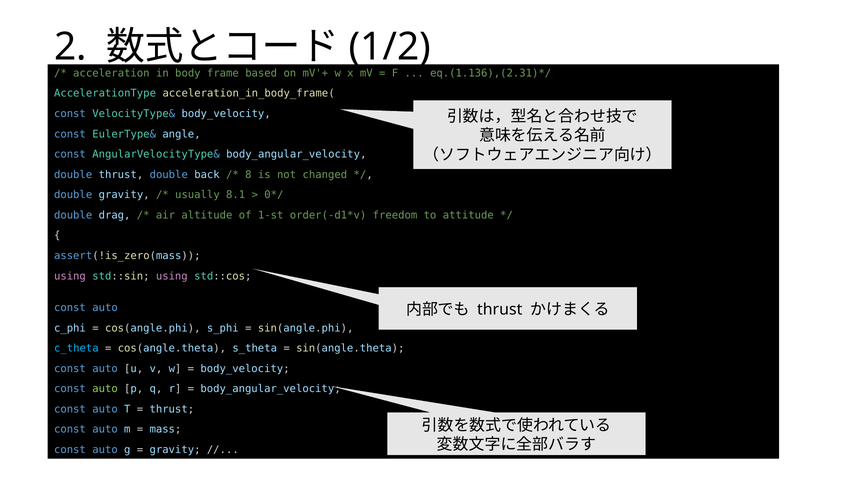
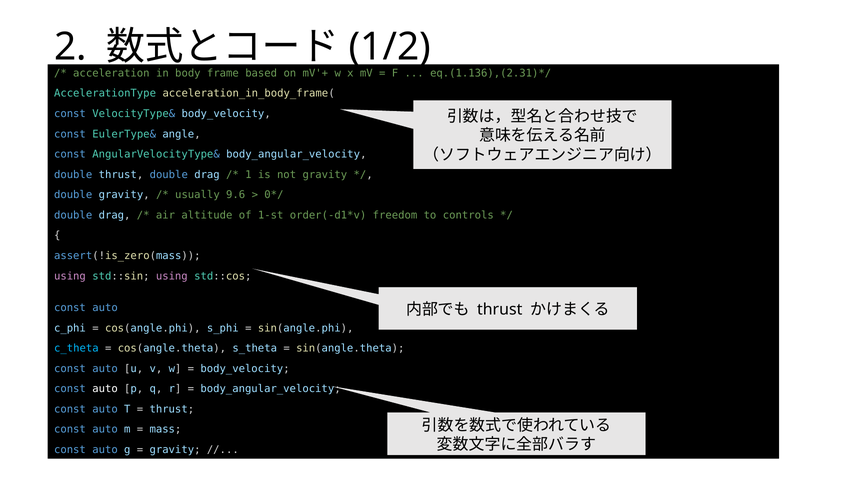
thrust double back: back -> drag
8: 8 -> 1
not changed: changed -> gravity
8.1: 8.1 -> 9.6
attitude: attitude -> controls
auto at (105, 389) colour: light green -> white
